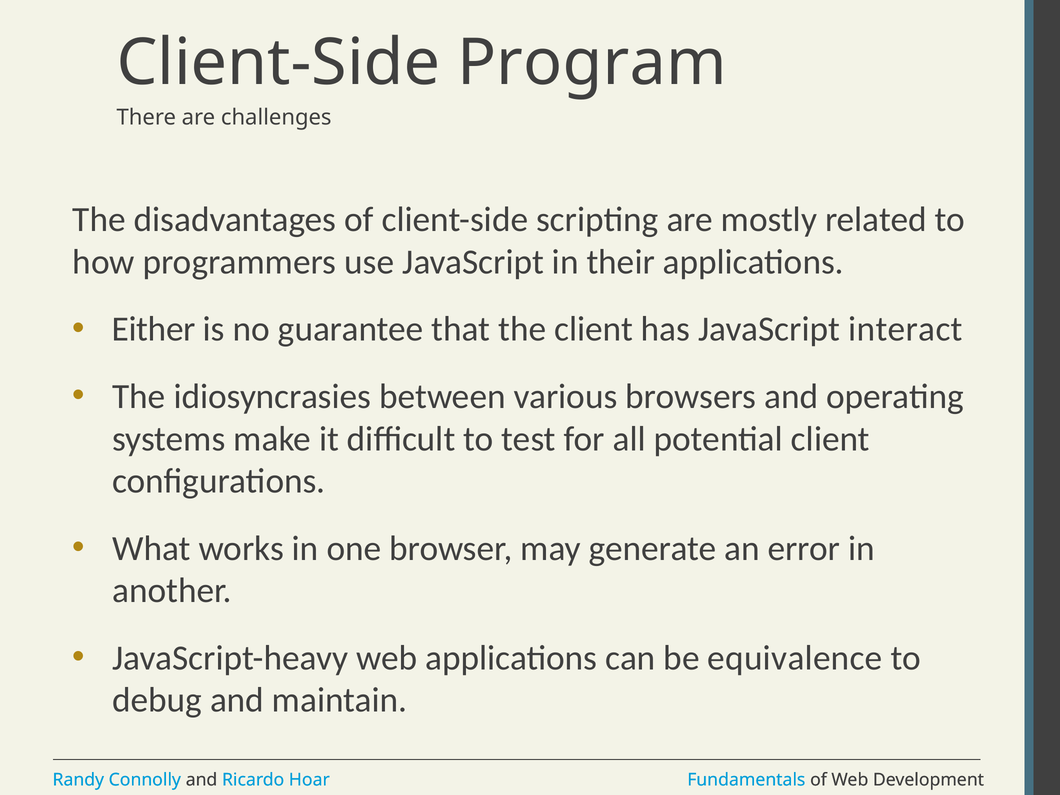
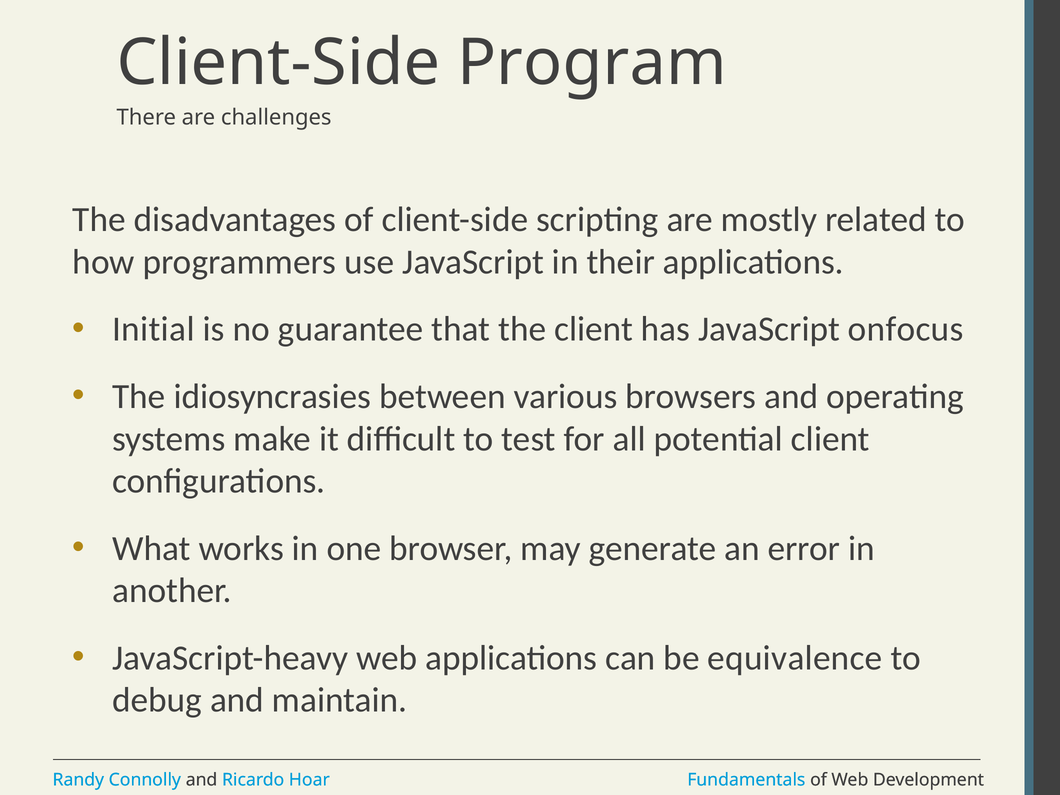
Either: Either -> Initial
interact: interact -> onfocus
